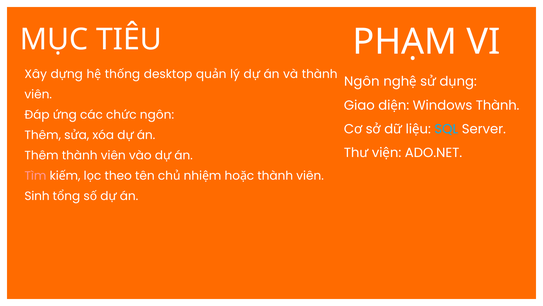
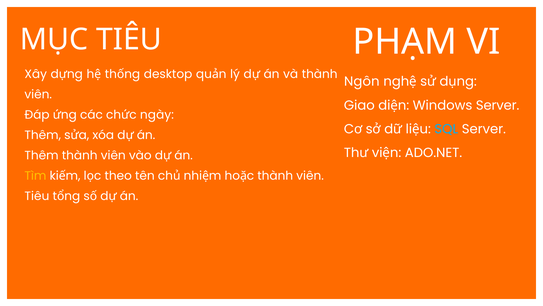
Windows Thành: Thành -> Server
ngôn at (157, 115): ngôn -> ngày
Tìm colour: pink -> yellow
Sinh at (37, 196): Sinh -> Tiêu
